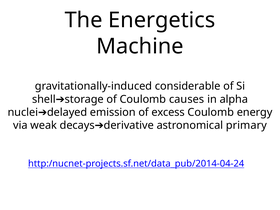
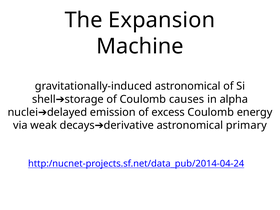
Energetics: Energetics -> Expansion
gravitationally-induced considerable: considerable -> astronomical
